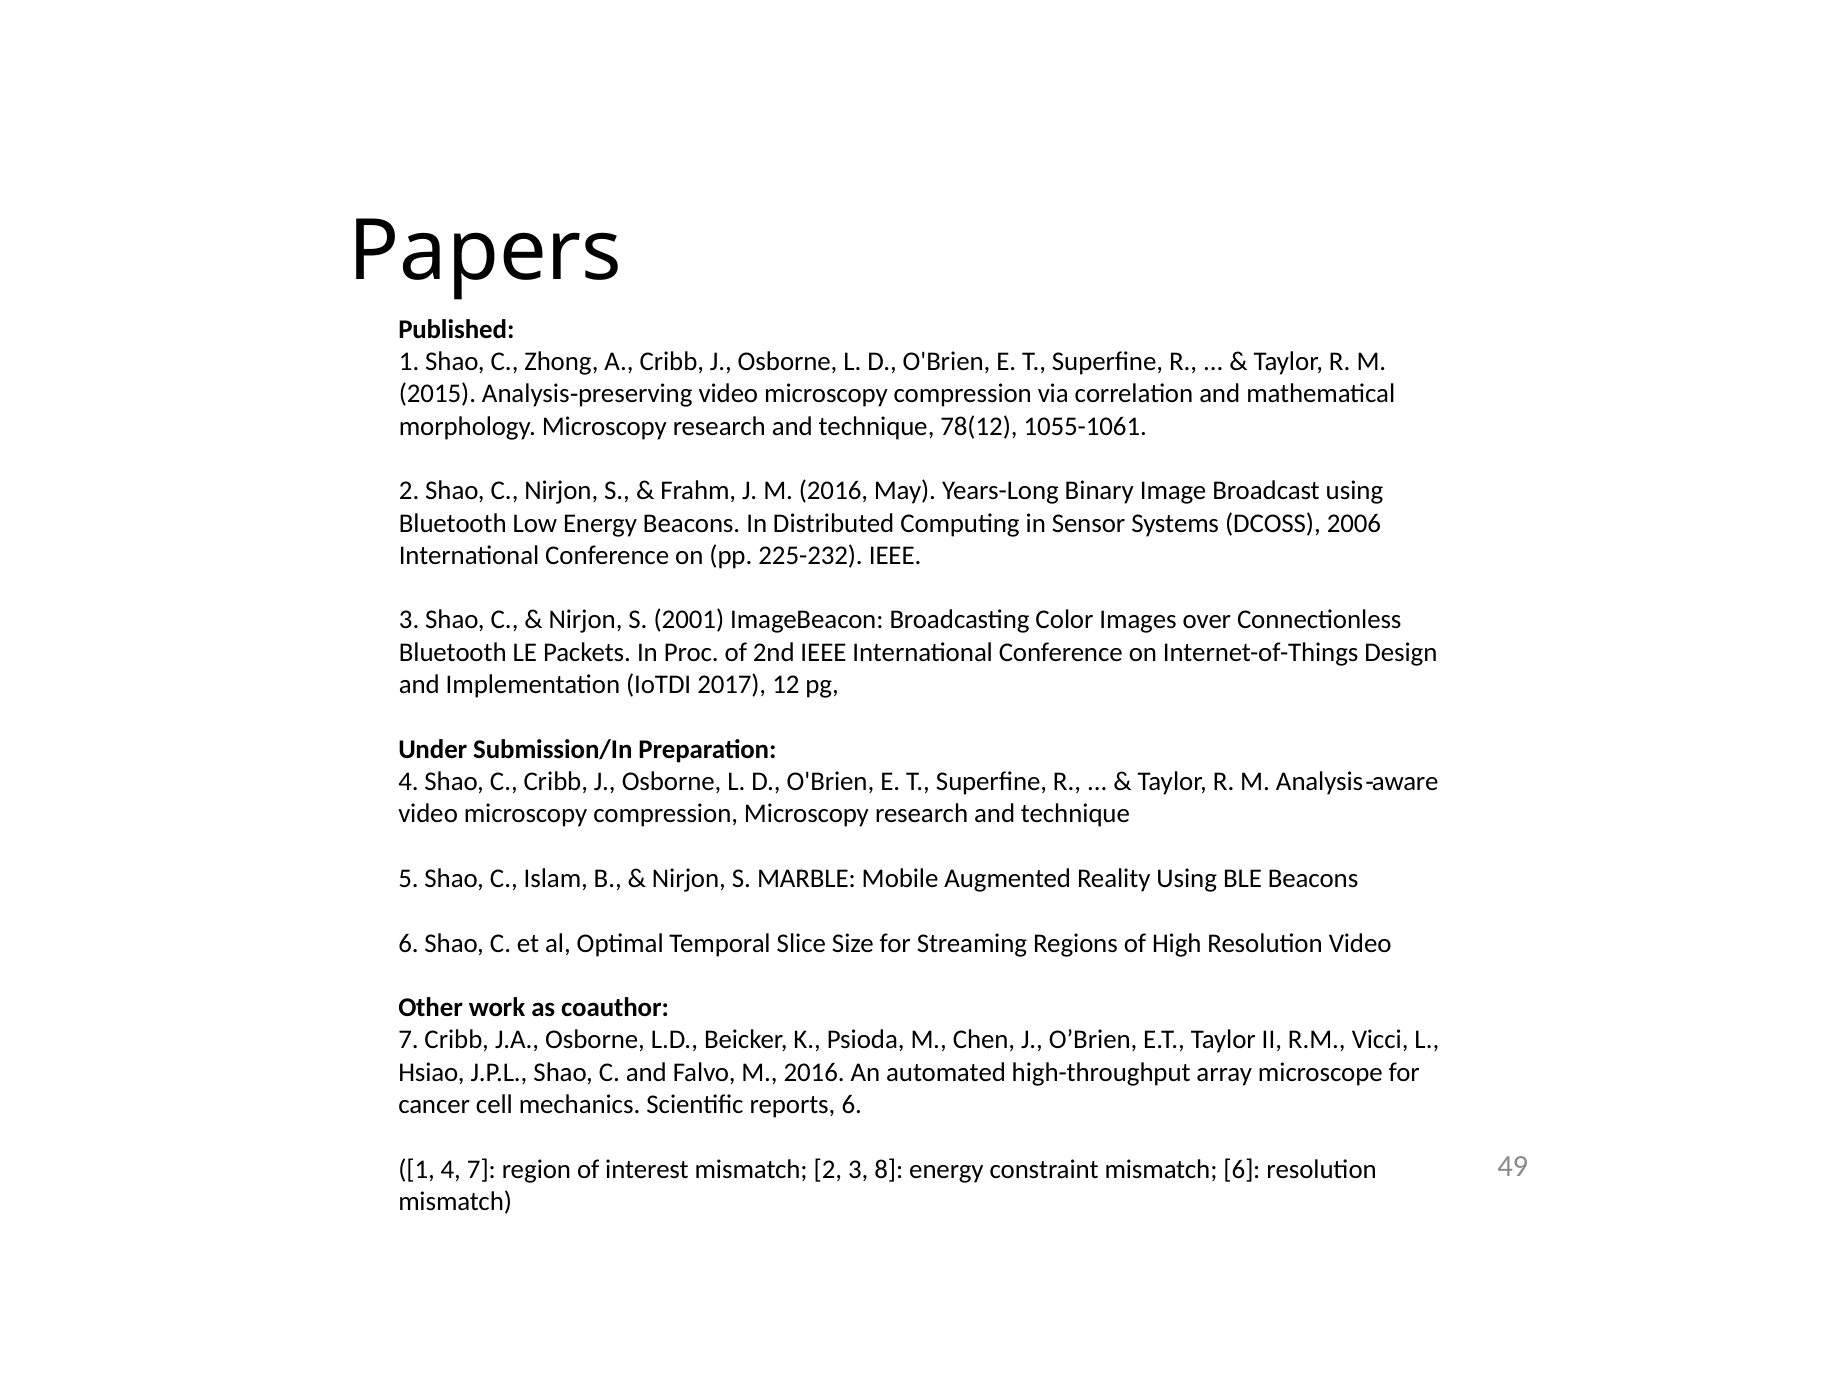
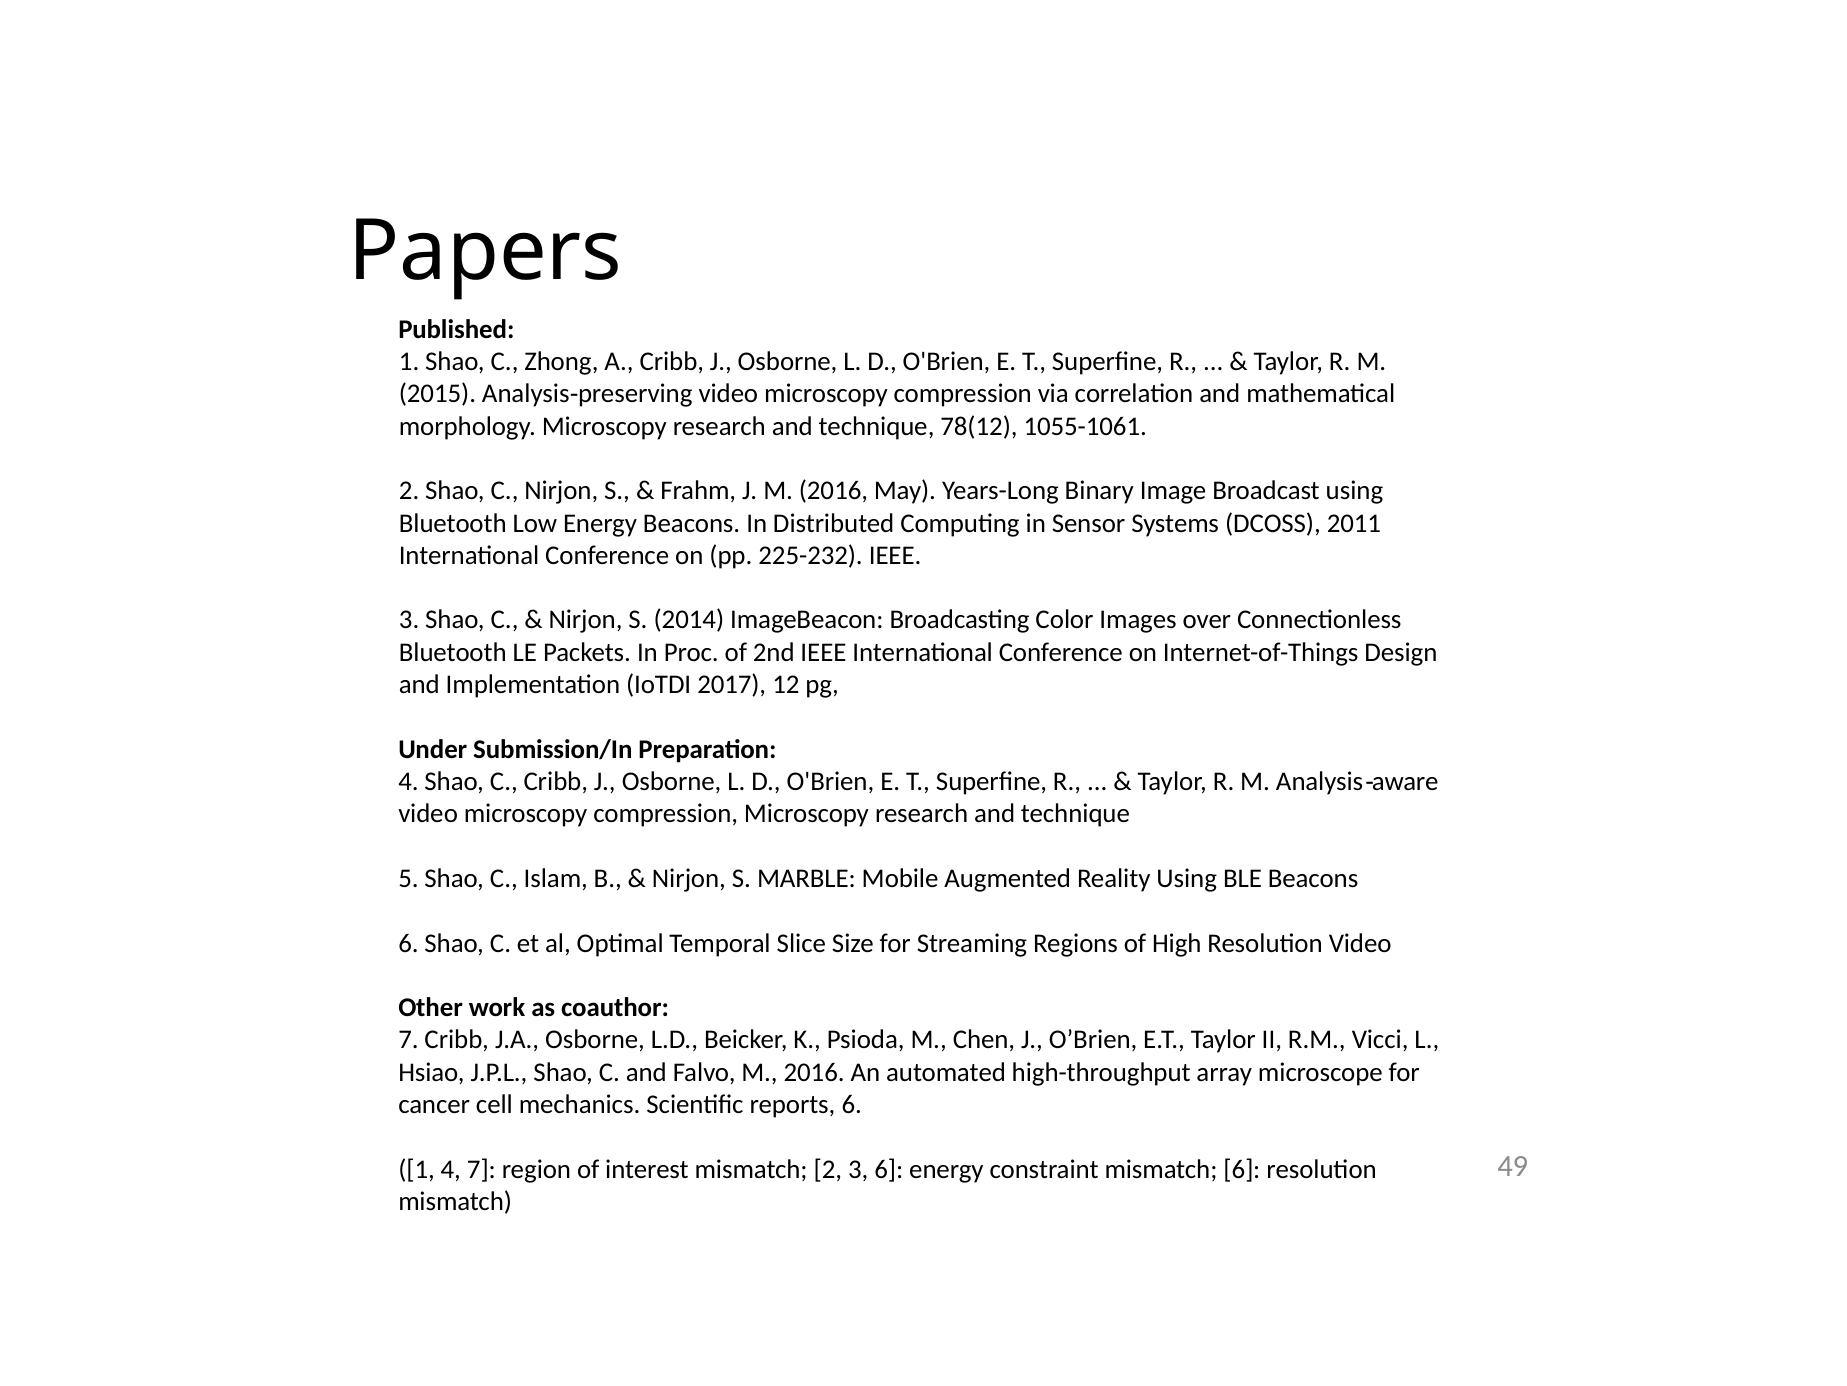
2006: 2006 -> 2011
2001: 2001 -> 2014
3 8: 8 -> 6
